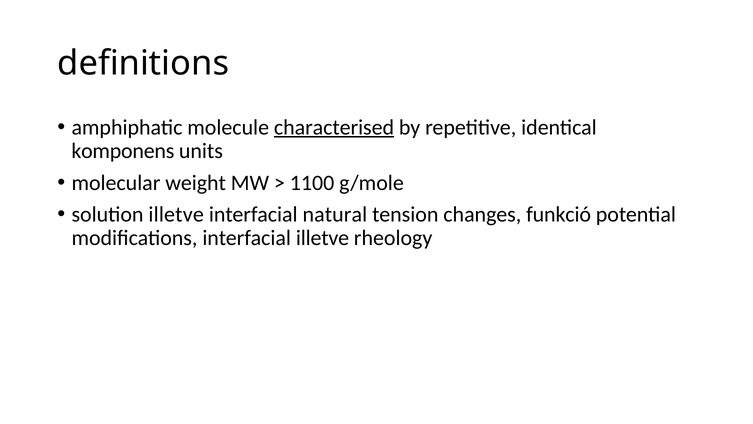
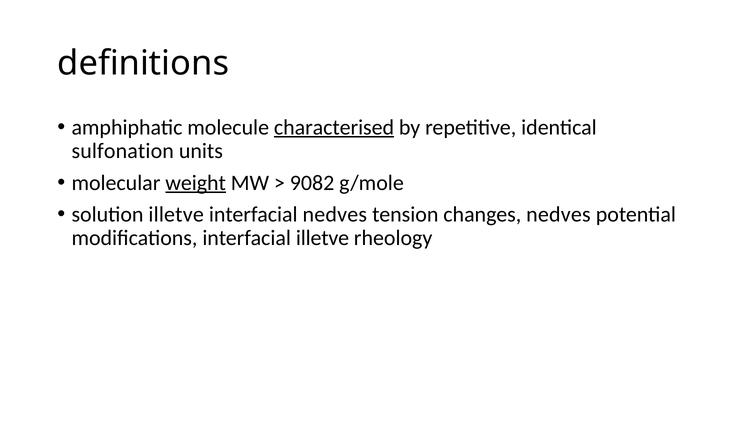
komponens: komponens -> sulfonation
weight underline: none -> present
1100: 1100 -> 9082
interfacial natural: natural -> nedves
changes funkció: funkció -> nedves
